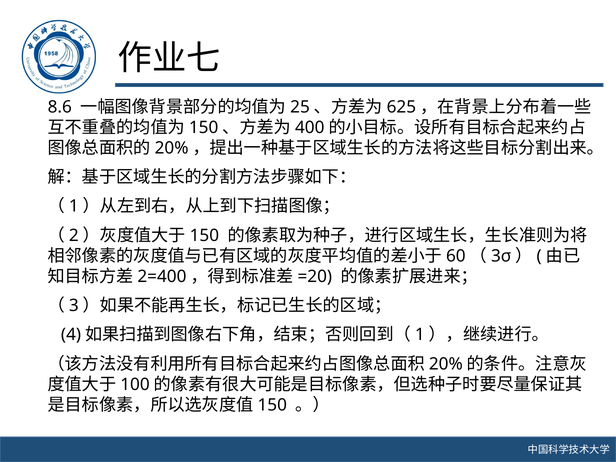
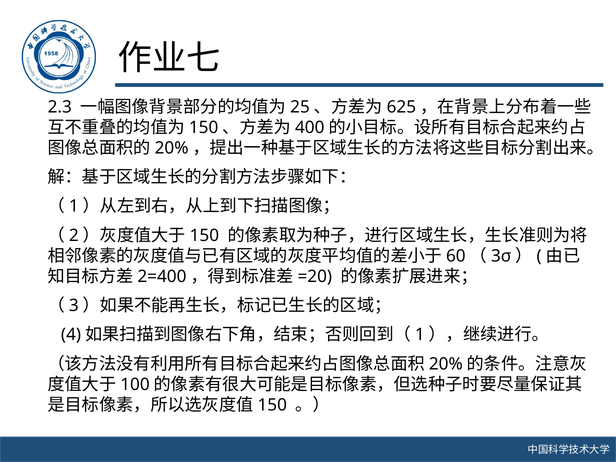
8.6: 8.6 -> 2.3
